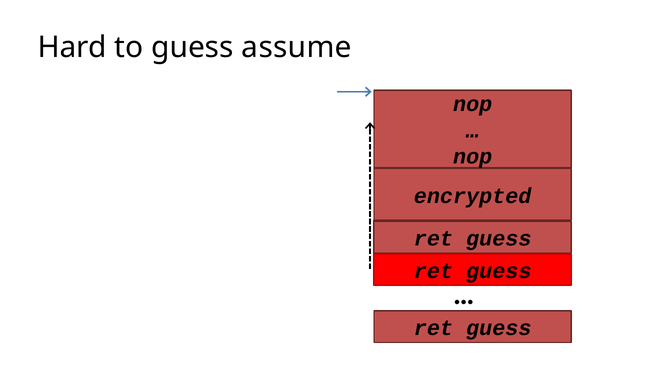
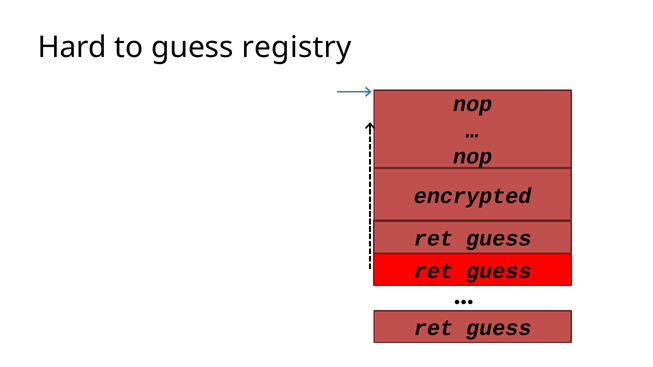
assume: assume -> registry
